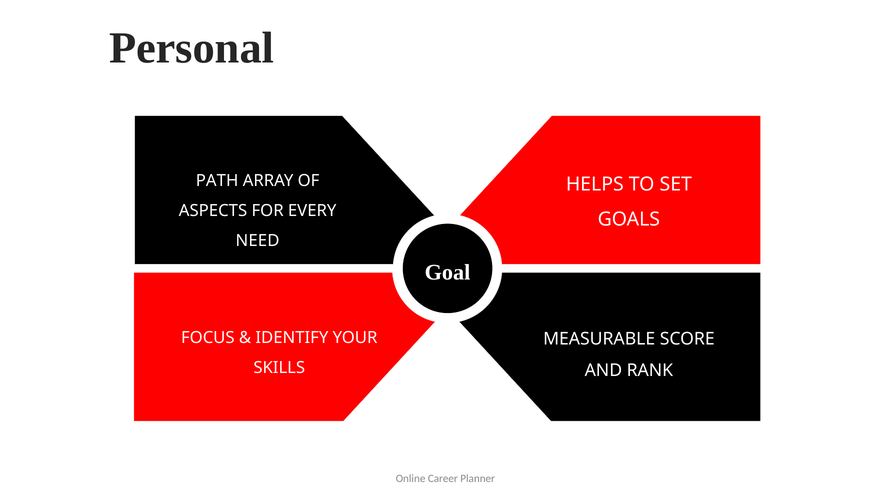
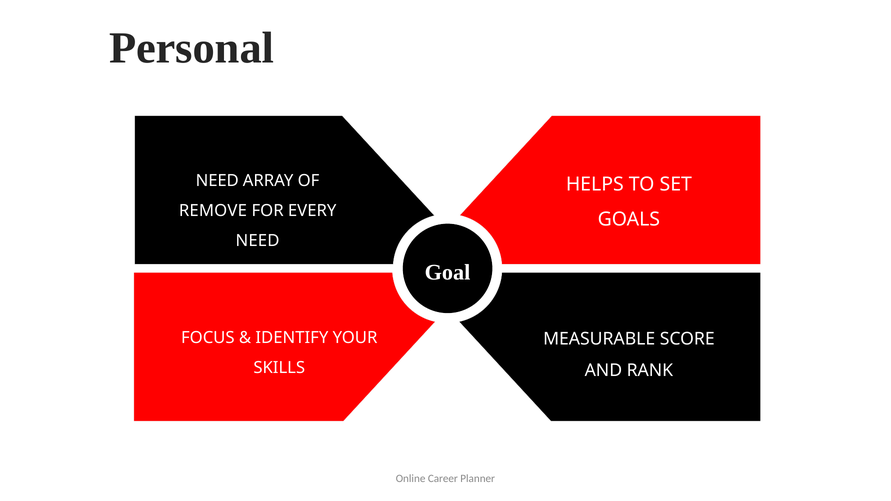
PATH at (217, 181): PATH -> NEED
ASPECTS: ASPECTS -> REMOVE
